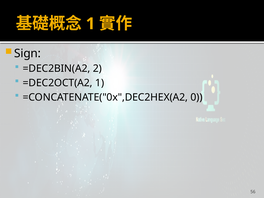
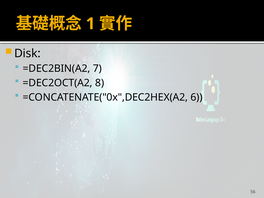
Sign: Sign -> Disk
2: 2 -> 7
=DEC2OCT(A2 1: 1 -> 8
0: 0 -> 6
